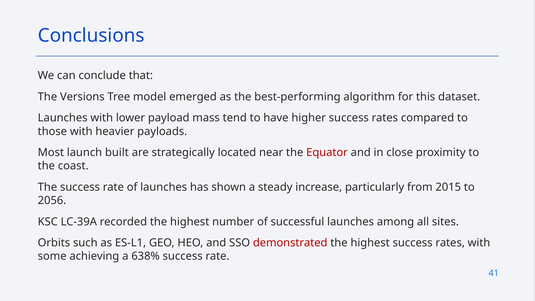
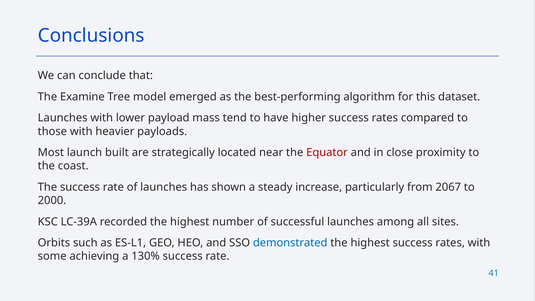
Versions: Versions -> Examine
2015: 2015 -> 2067
2056: 2056 -> 2000
demonstrated colour: red -> blue
638%: 638% -> 130%
